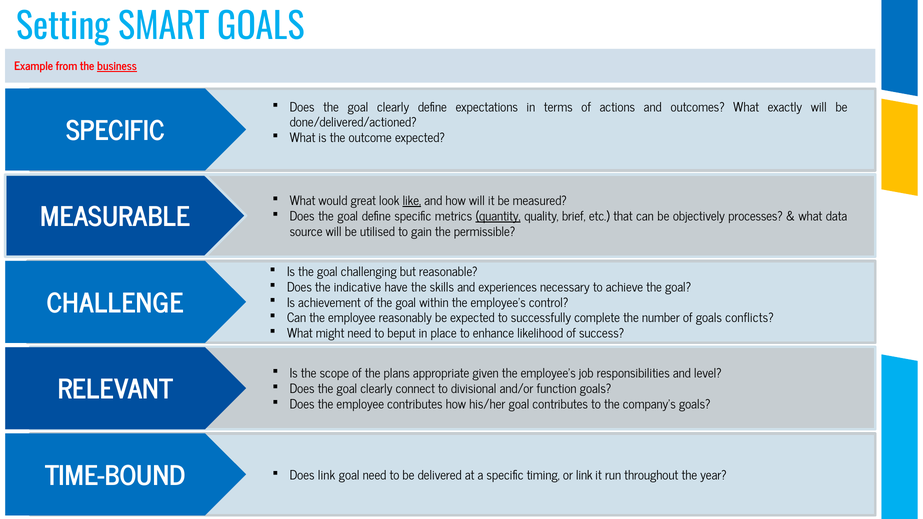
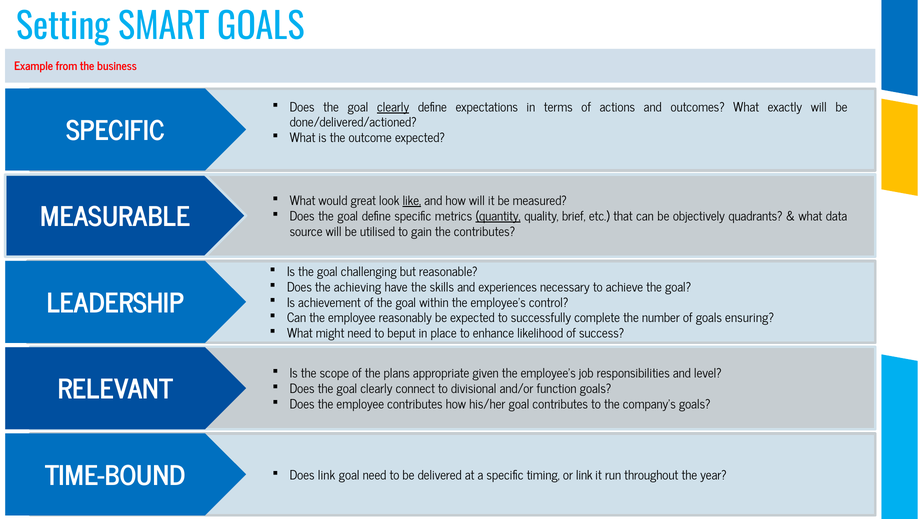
business underline: present -> none
clearly at (393, 107) underline: none -> present
processes: processes -> quadrants
the permissible: permissible -> contributes
indicative: indicative -> achieving
CHALLENGE: CHALLENGE -> LEADERSHIP
conflicts: conflicts -> ensuring
